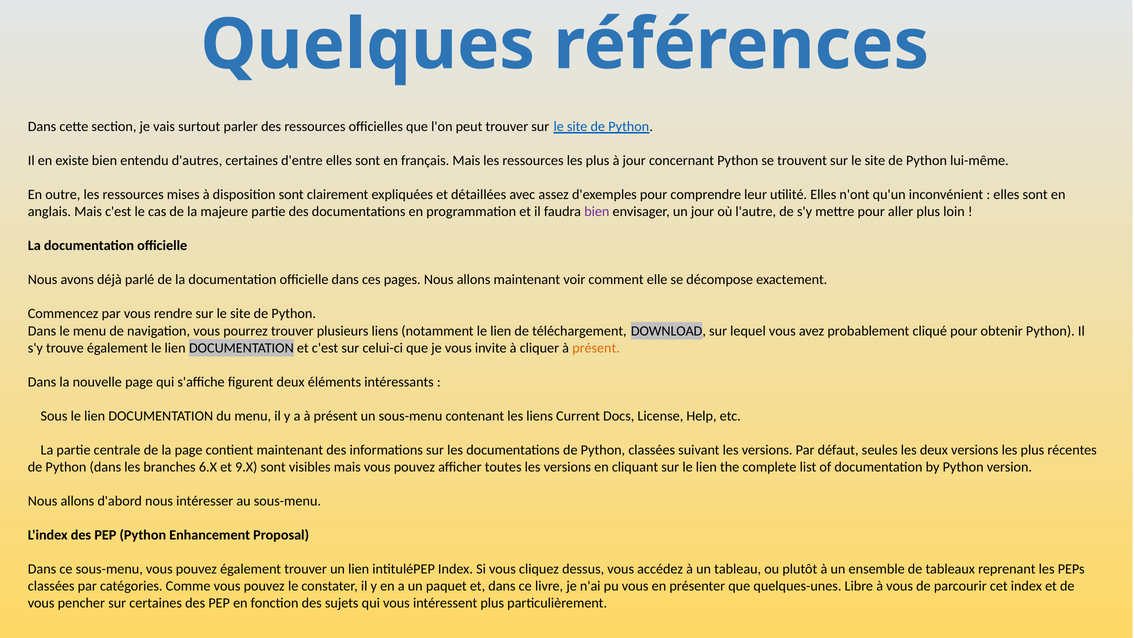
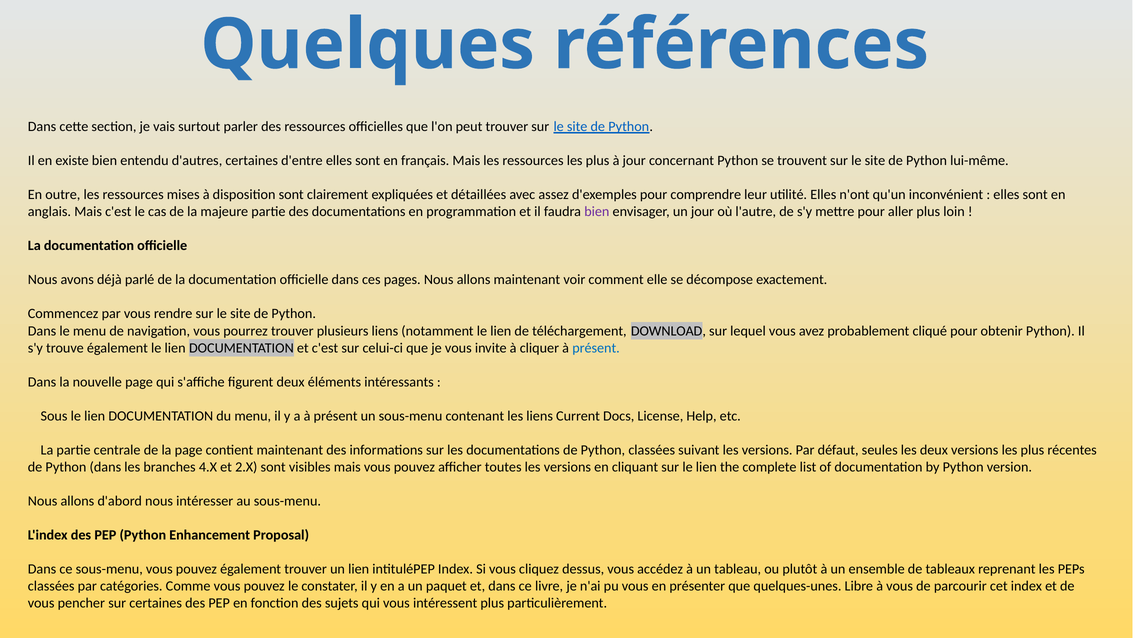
présent at (596, 348) colour: orange -> blue
6.X: 6.X -> 4.X
9.X: 9.X -> 2.X
